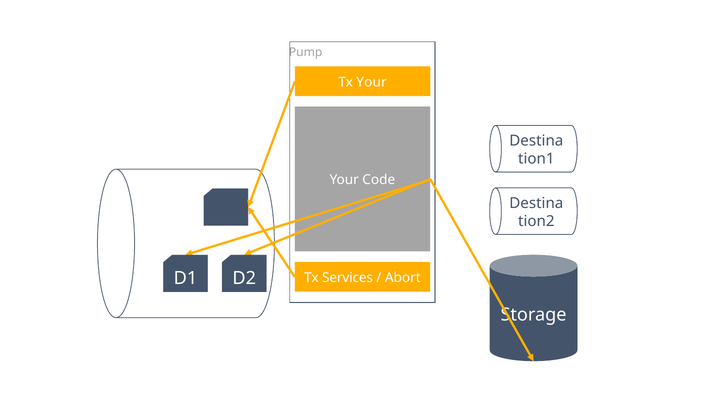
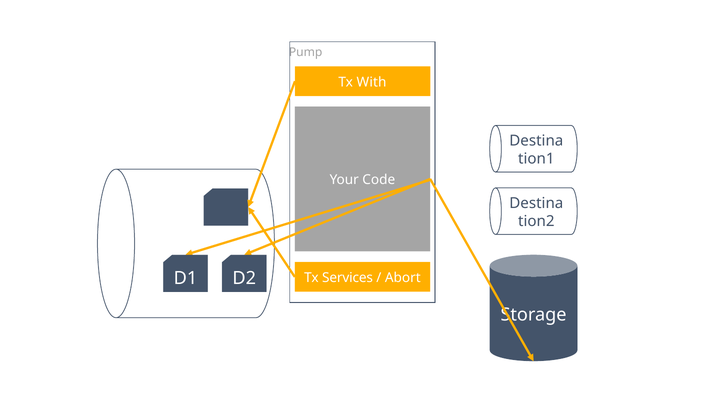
Tx Your: Your -> With
